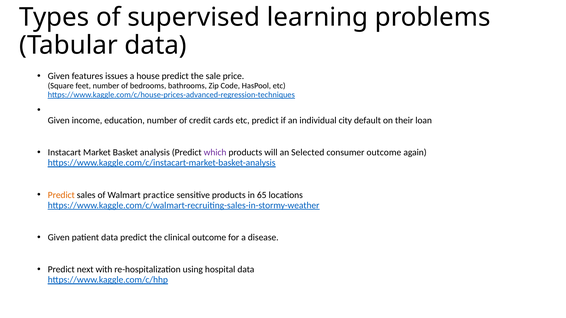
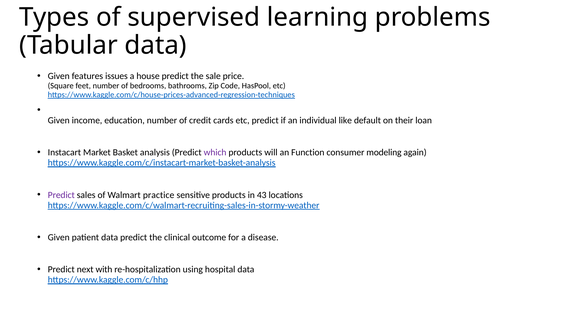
city: city -> like
Selected: Selected -> Function
consumer outcome: outcome -> modeling
Predict at (61, 195) colour: orange -> purple
65: 65 -> 43
